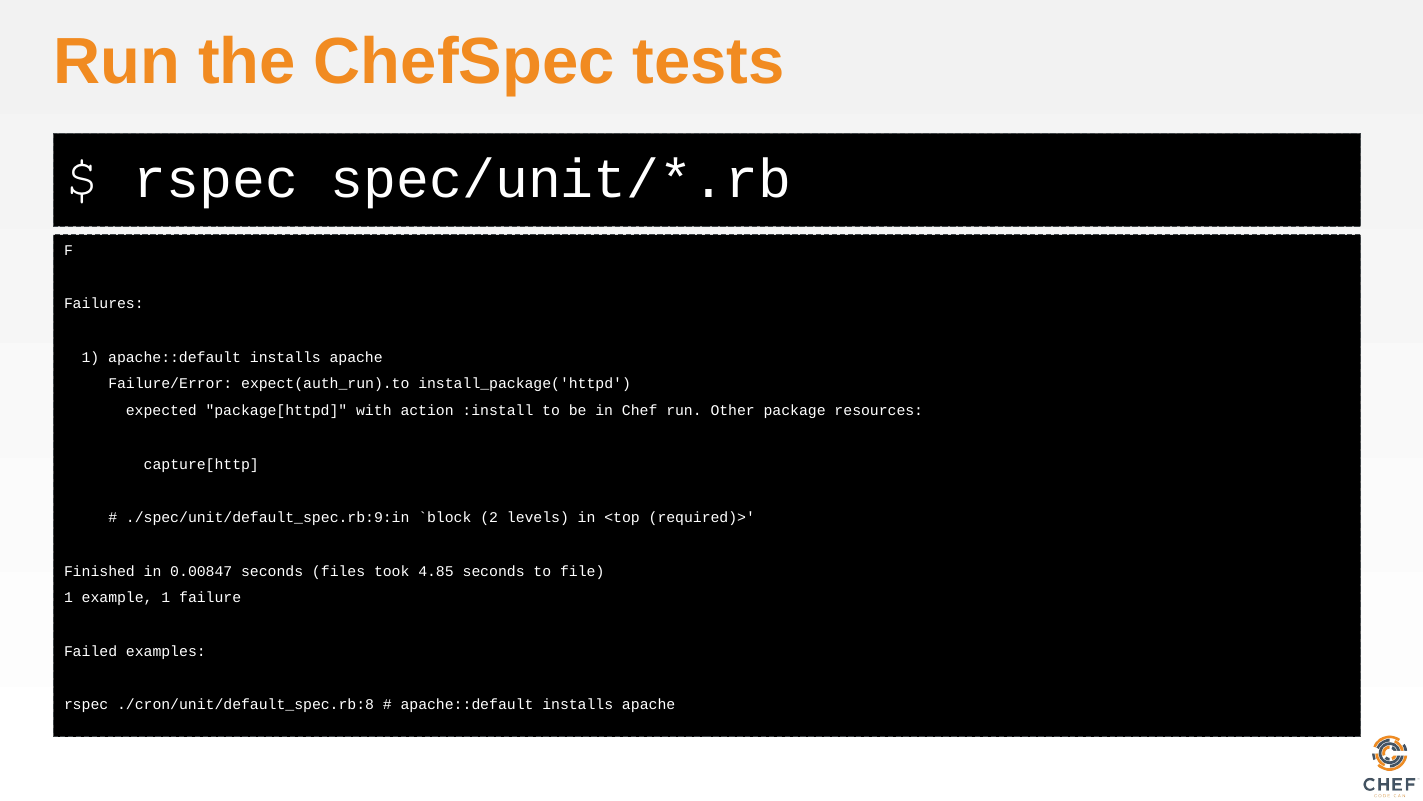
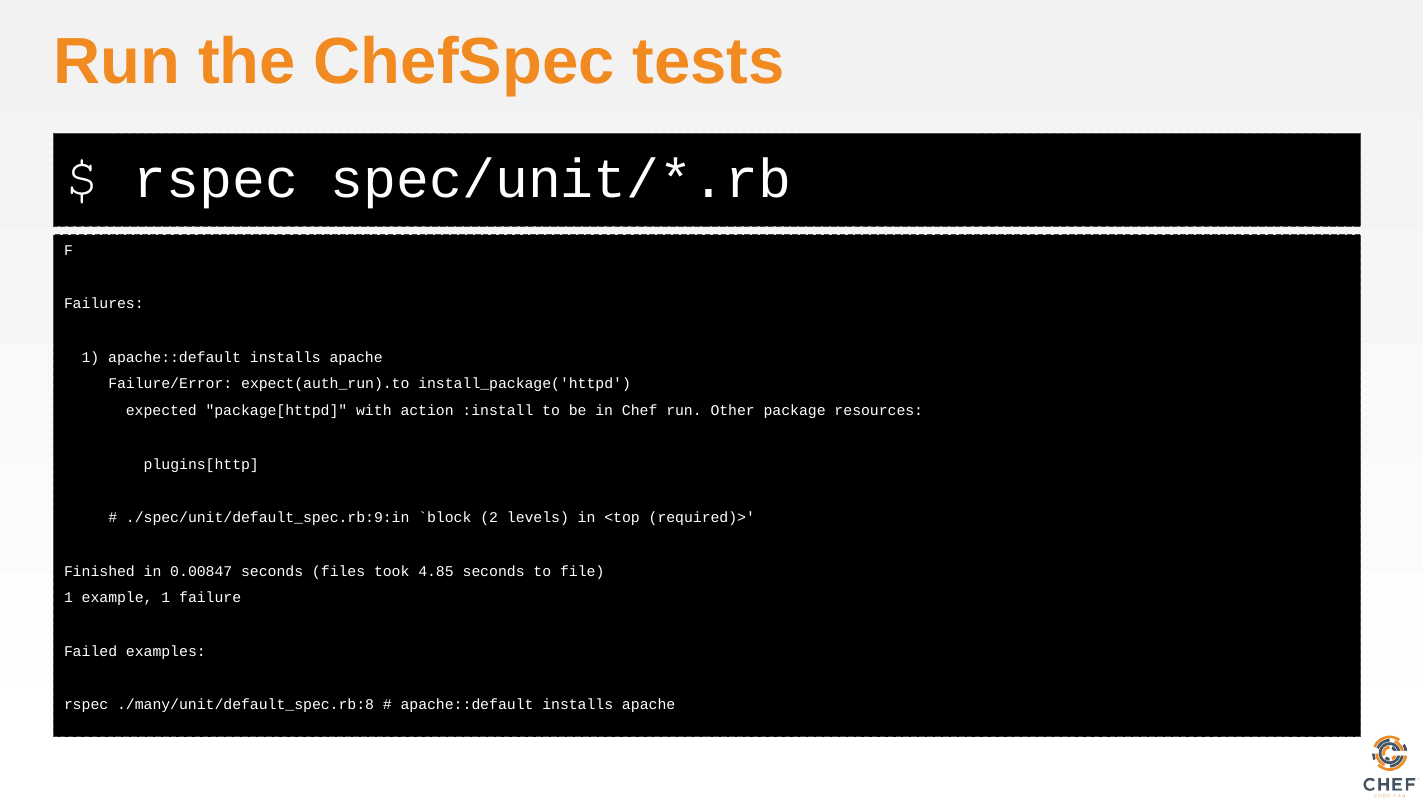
capture[http: capture[http -> plugins[http
./cron/unit/default_spec.rb:8: ./cron/unit/default_spec.rb:8 -> ./many/unit/default_spec.rb:8
